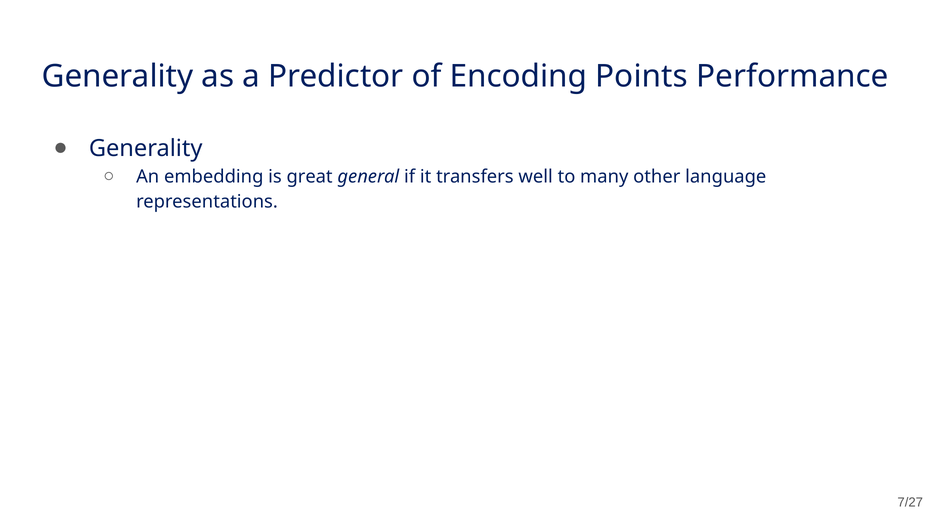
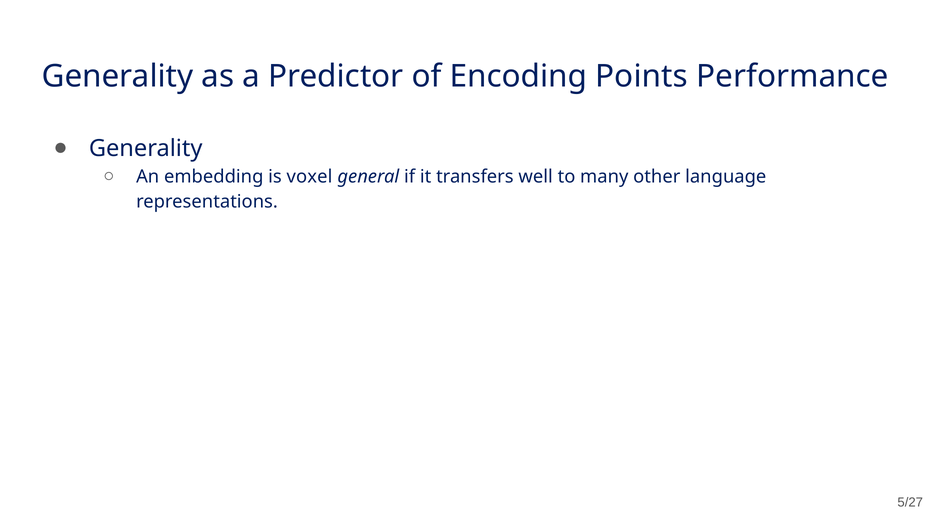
great: great -> voxel
7/27: 7/27 -> 5/27
